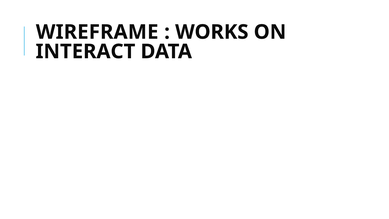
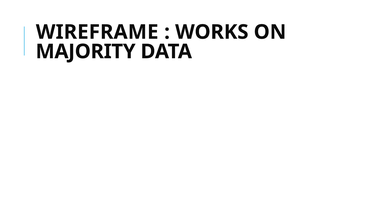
INTERACT: INTERACT -> MAJORITY
